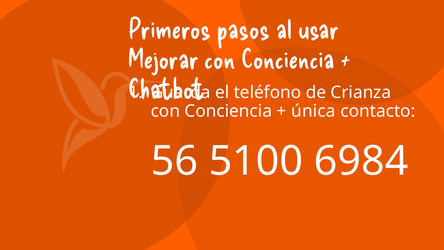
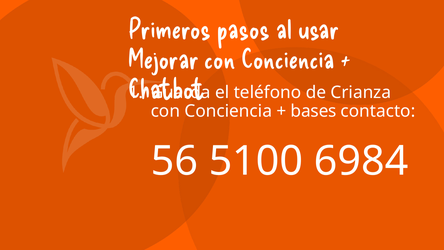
única: única -> bases
